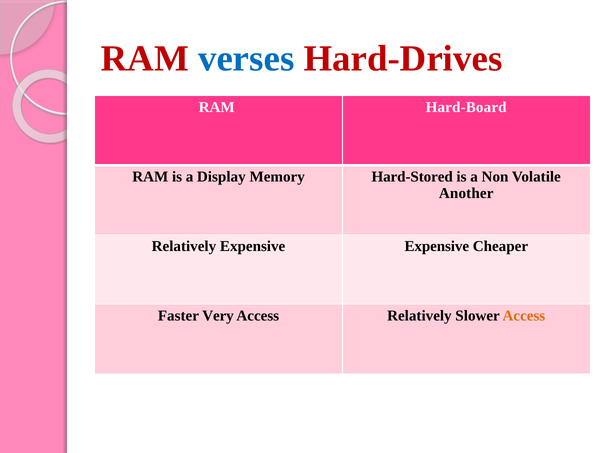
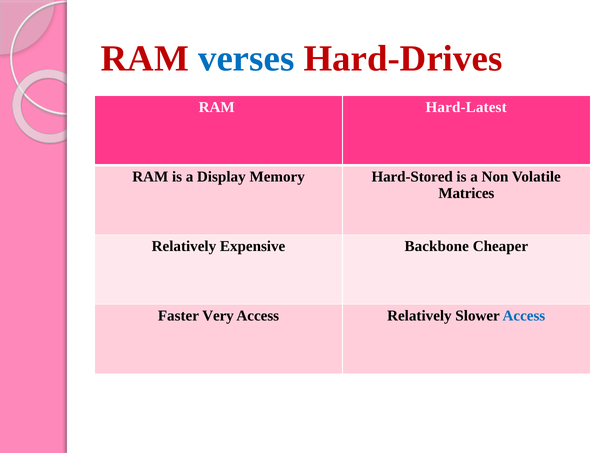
Hard-Board: Hard-Board -> Hard-Latest
Another: Another -> Matrices
Expensive Expensive: Expensive -> Backbone
Access at (524, 316) colour: orange -> blue
